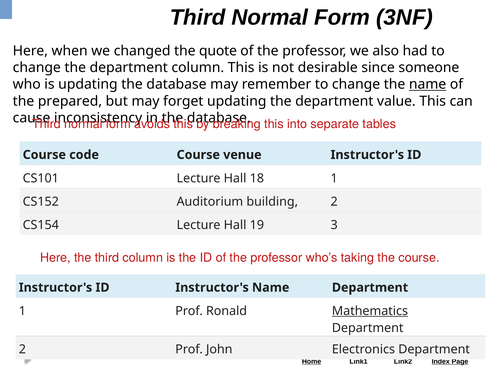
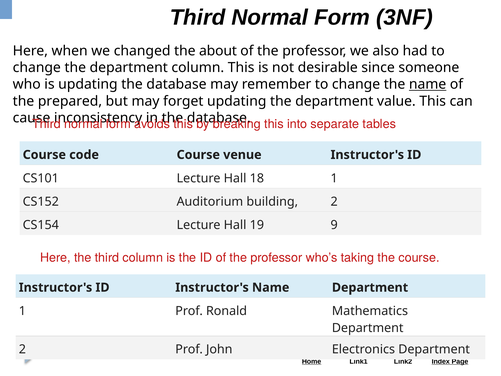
quote: quote -> about
3: 3 -> 9
Mathematics underline: present -> none
